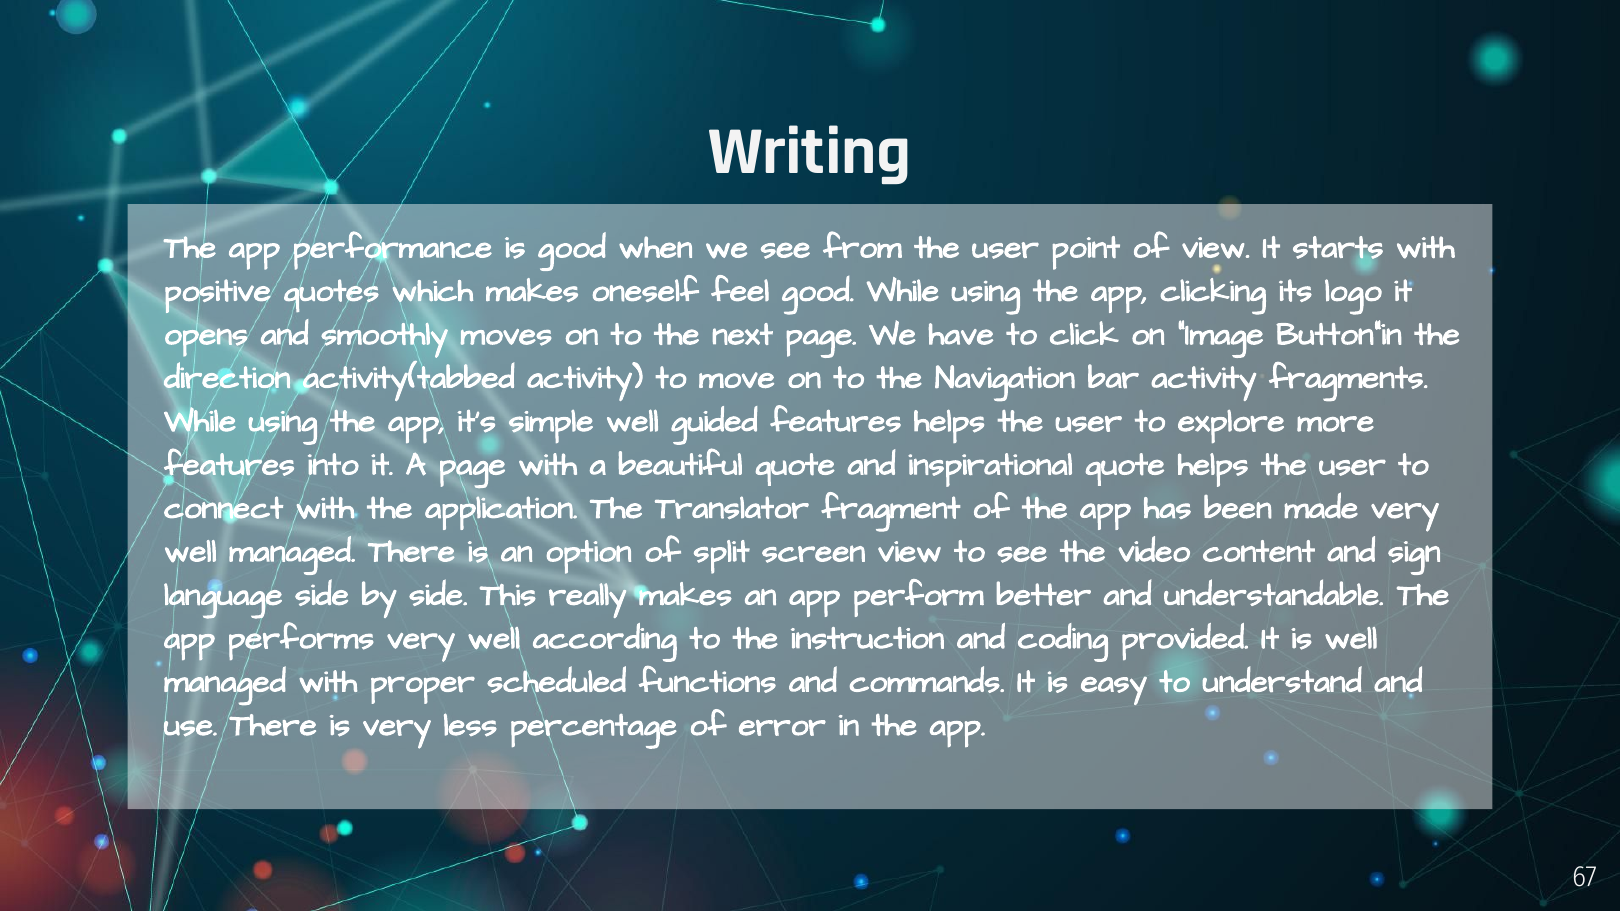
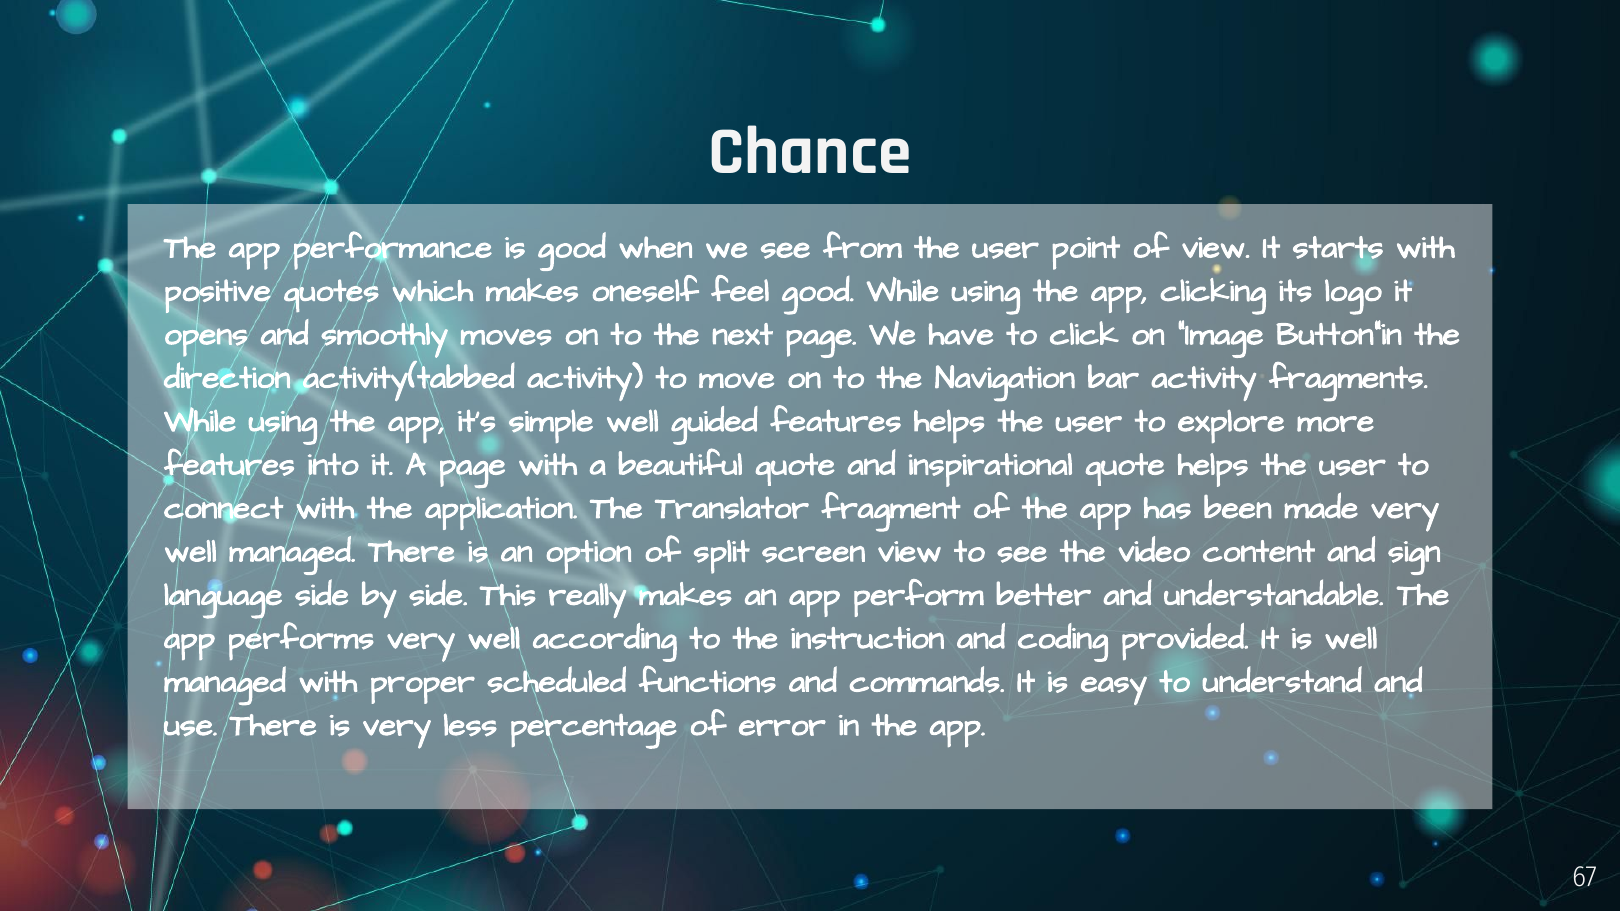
Writing: Writing -> Chance
